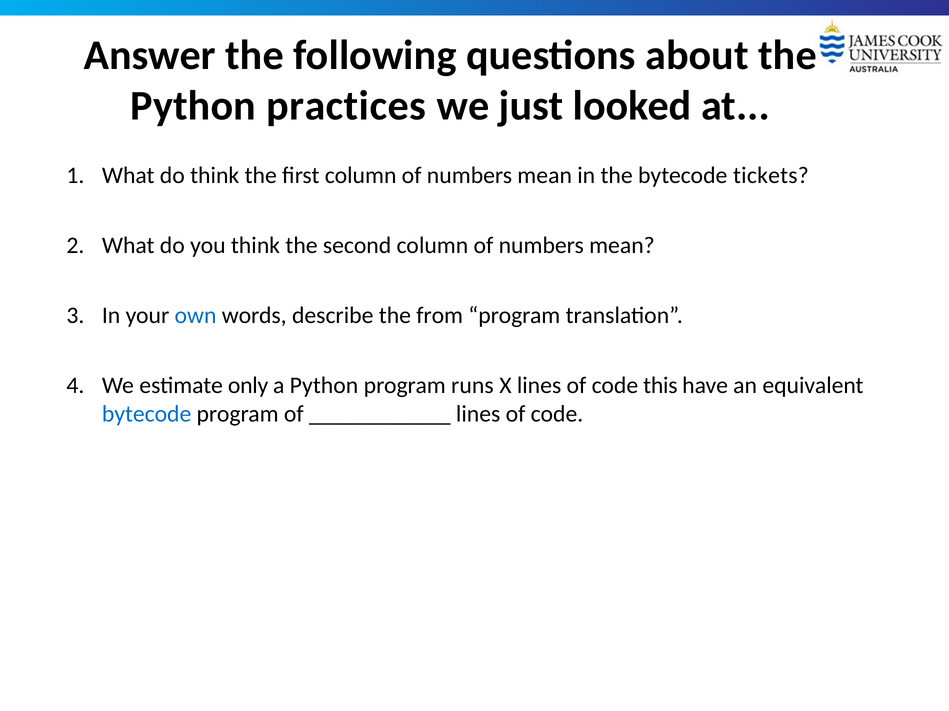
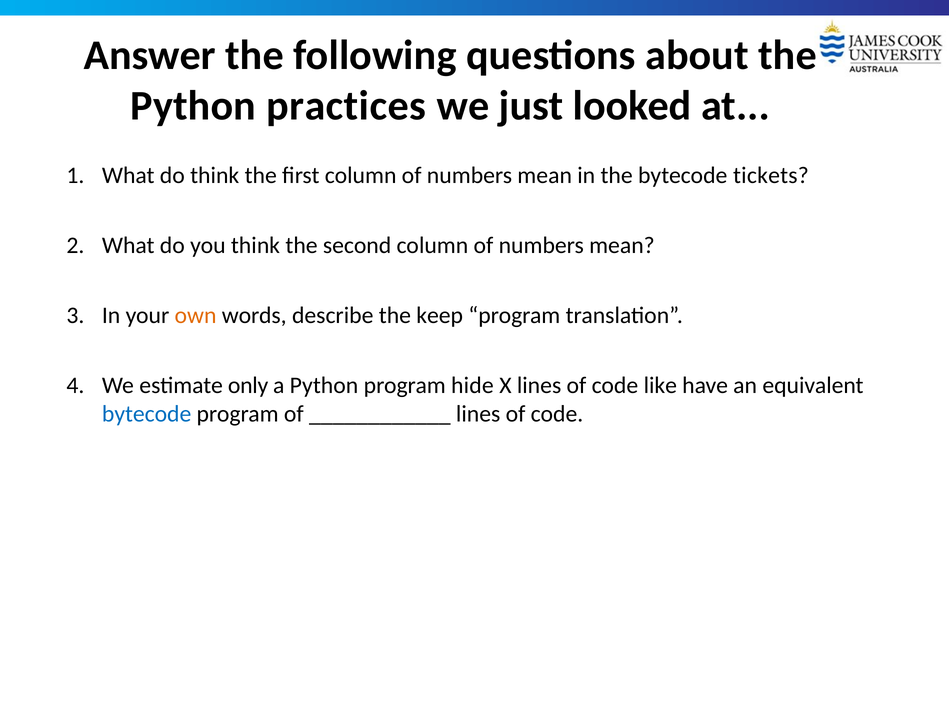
own colour: blue -> orange
from: from -> keep
runs: runs -> hide
this: this -> like
